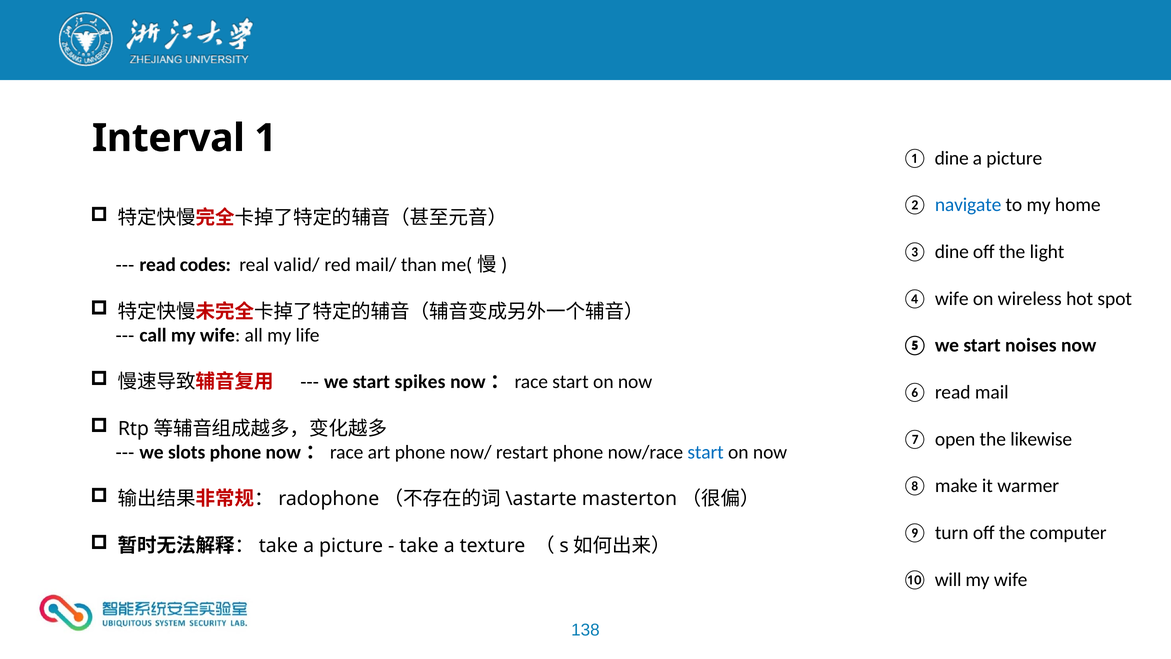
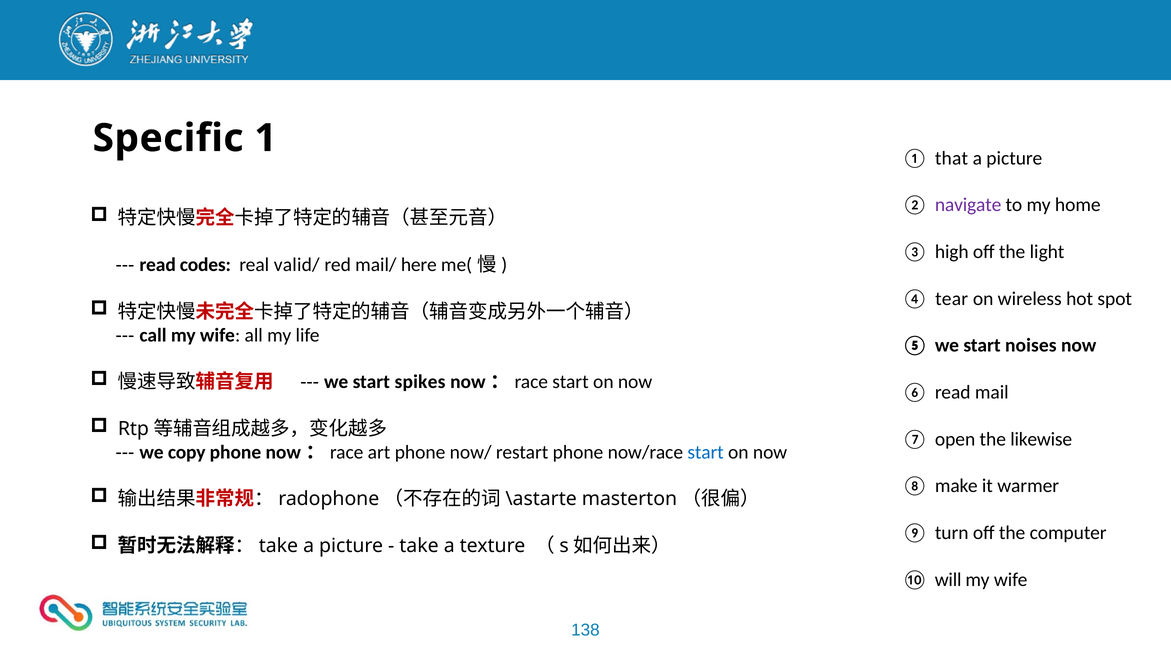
Interval: Interval -> Specific
dine at (952, 158): dine -> that
navigate colour: blue -> purple
dine at (952, 252): dine -> high
than: than -> here
wife at (952, 299): wife -> tear
slots: slots -> copy
